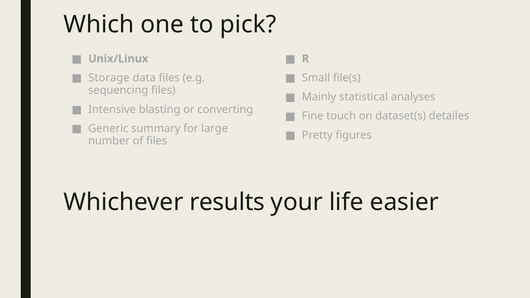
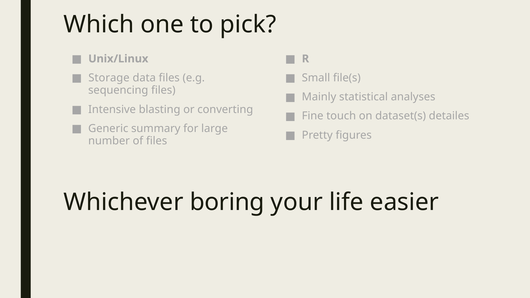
results: results -> boring
